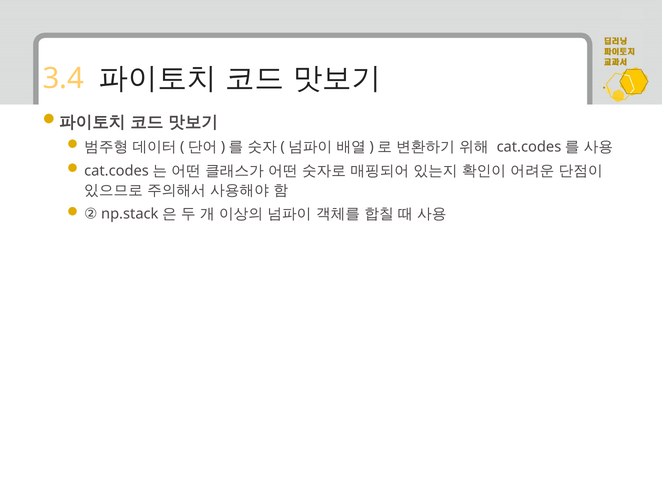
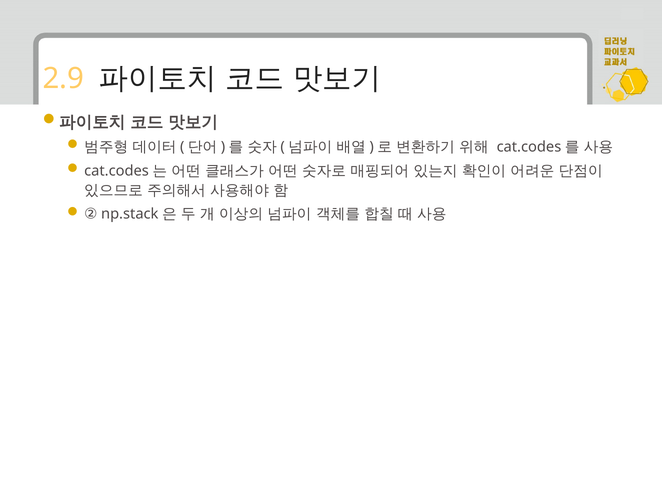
3.4: 3.4 -> 2.9
